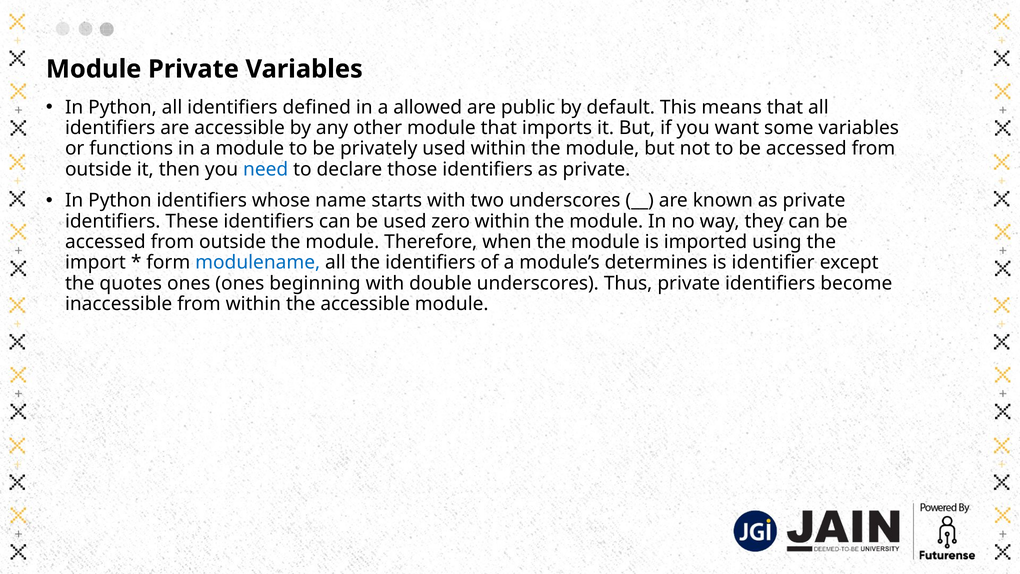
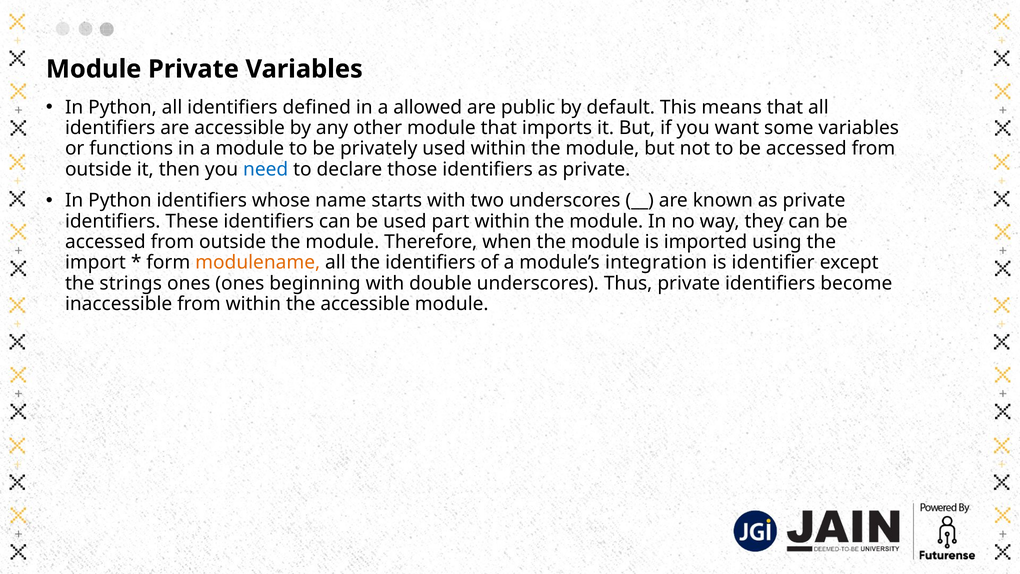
zero: zero -> part
modulename colour: blue -> orange
determines: determines -> integration
quotes: quotes -> strings
